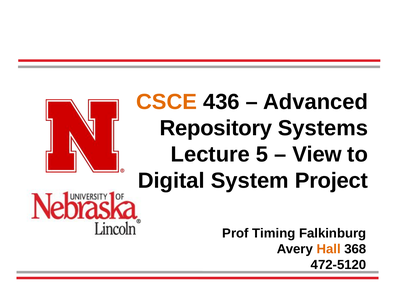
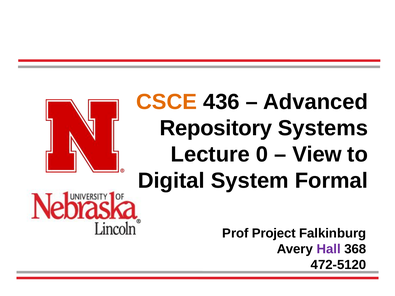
5: 5 -> 0
Project: Project -> Formal
Timing: Timing -> Project
Hall colour: orange -> purple
